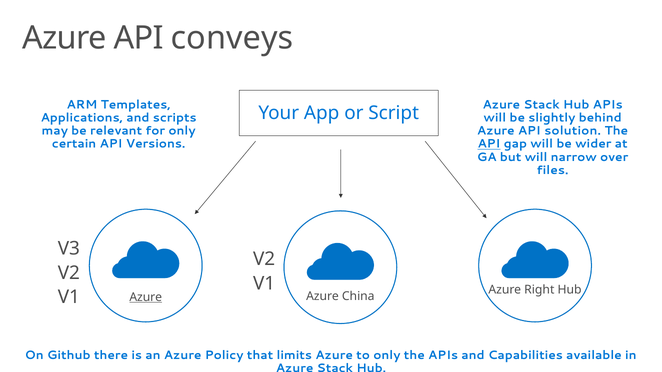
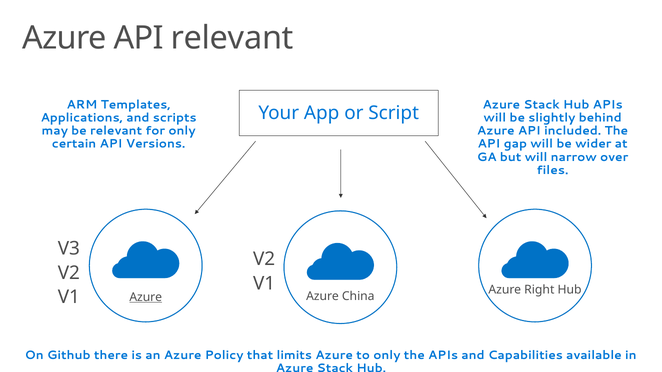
API conveys: conveys -> relevant
solution: solution -> included
API at (489, 144) underline: present -> none
